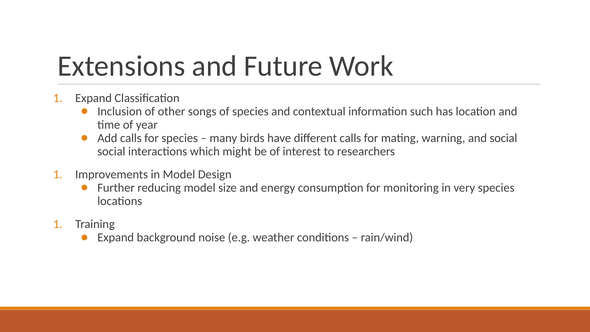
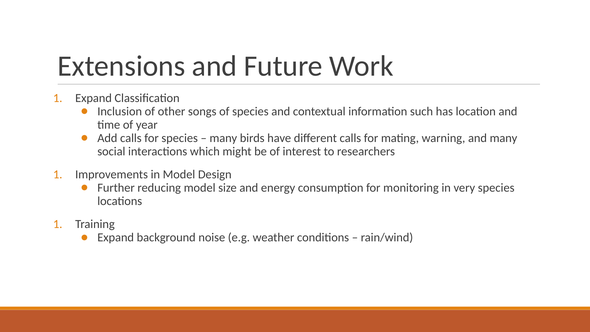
and social: social -> many
